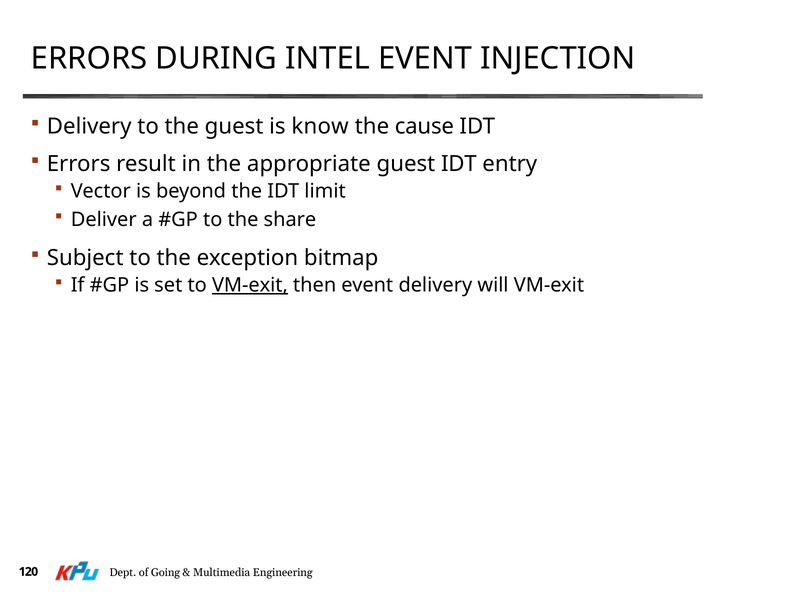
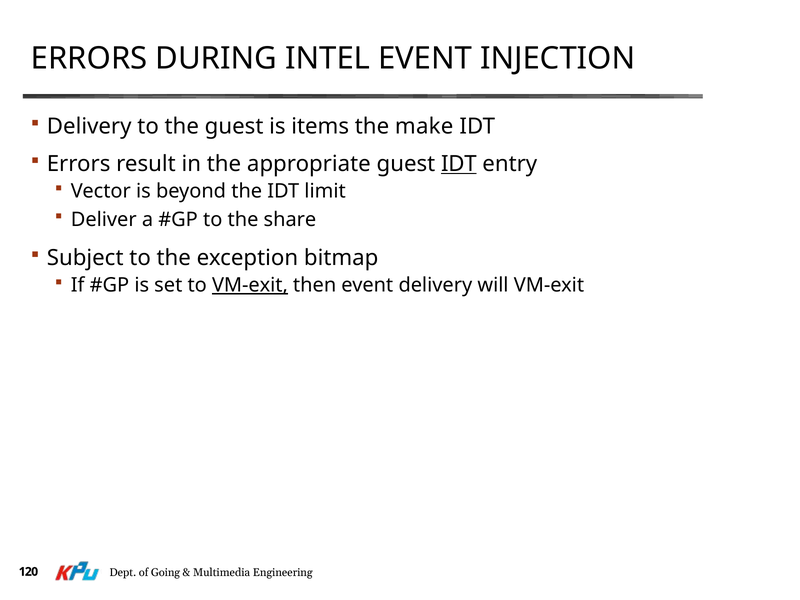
know: know -> items
cause: cause -> make
IDT at (459, 164) underline: none -> present
